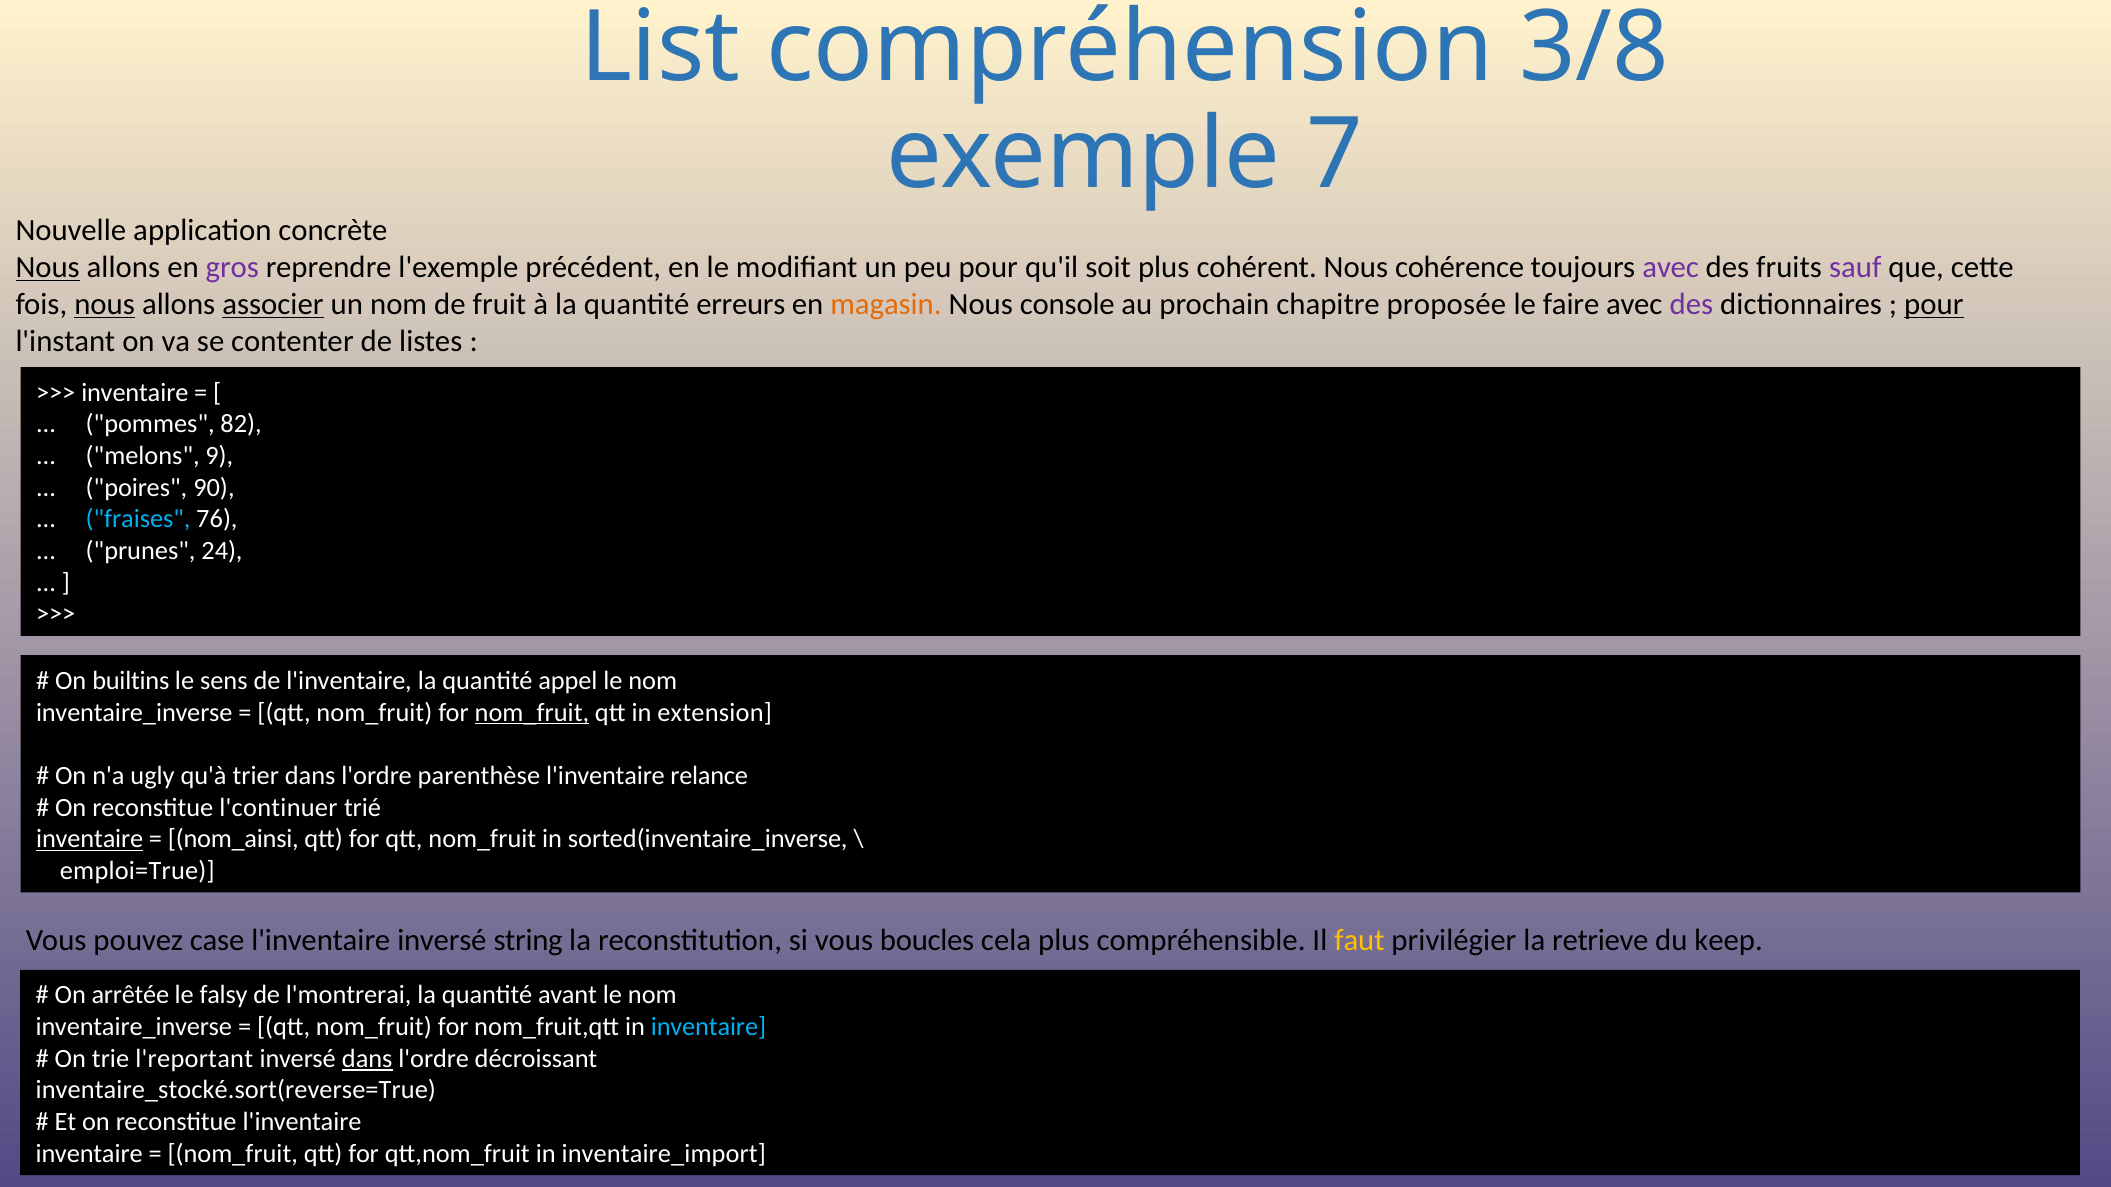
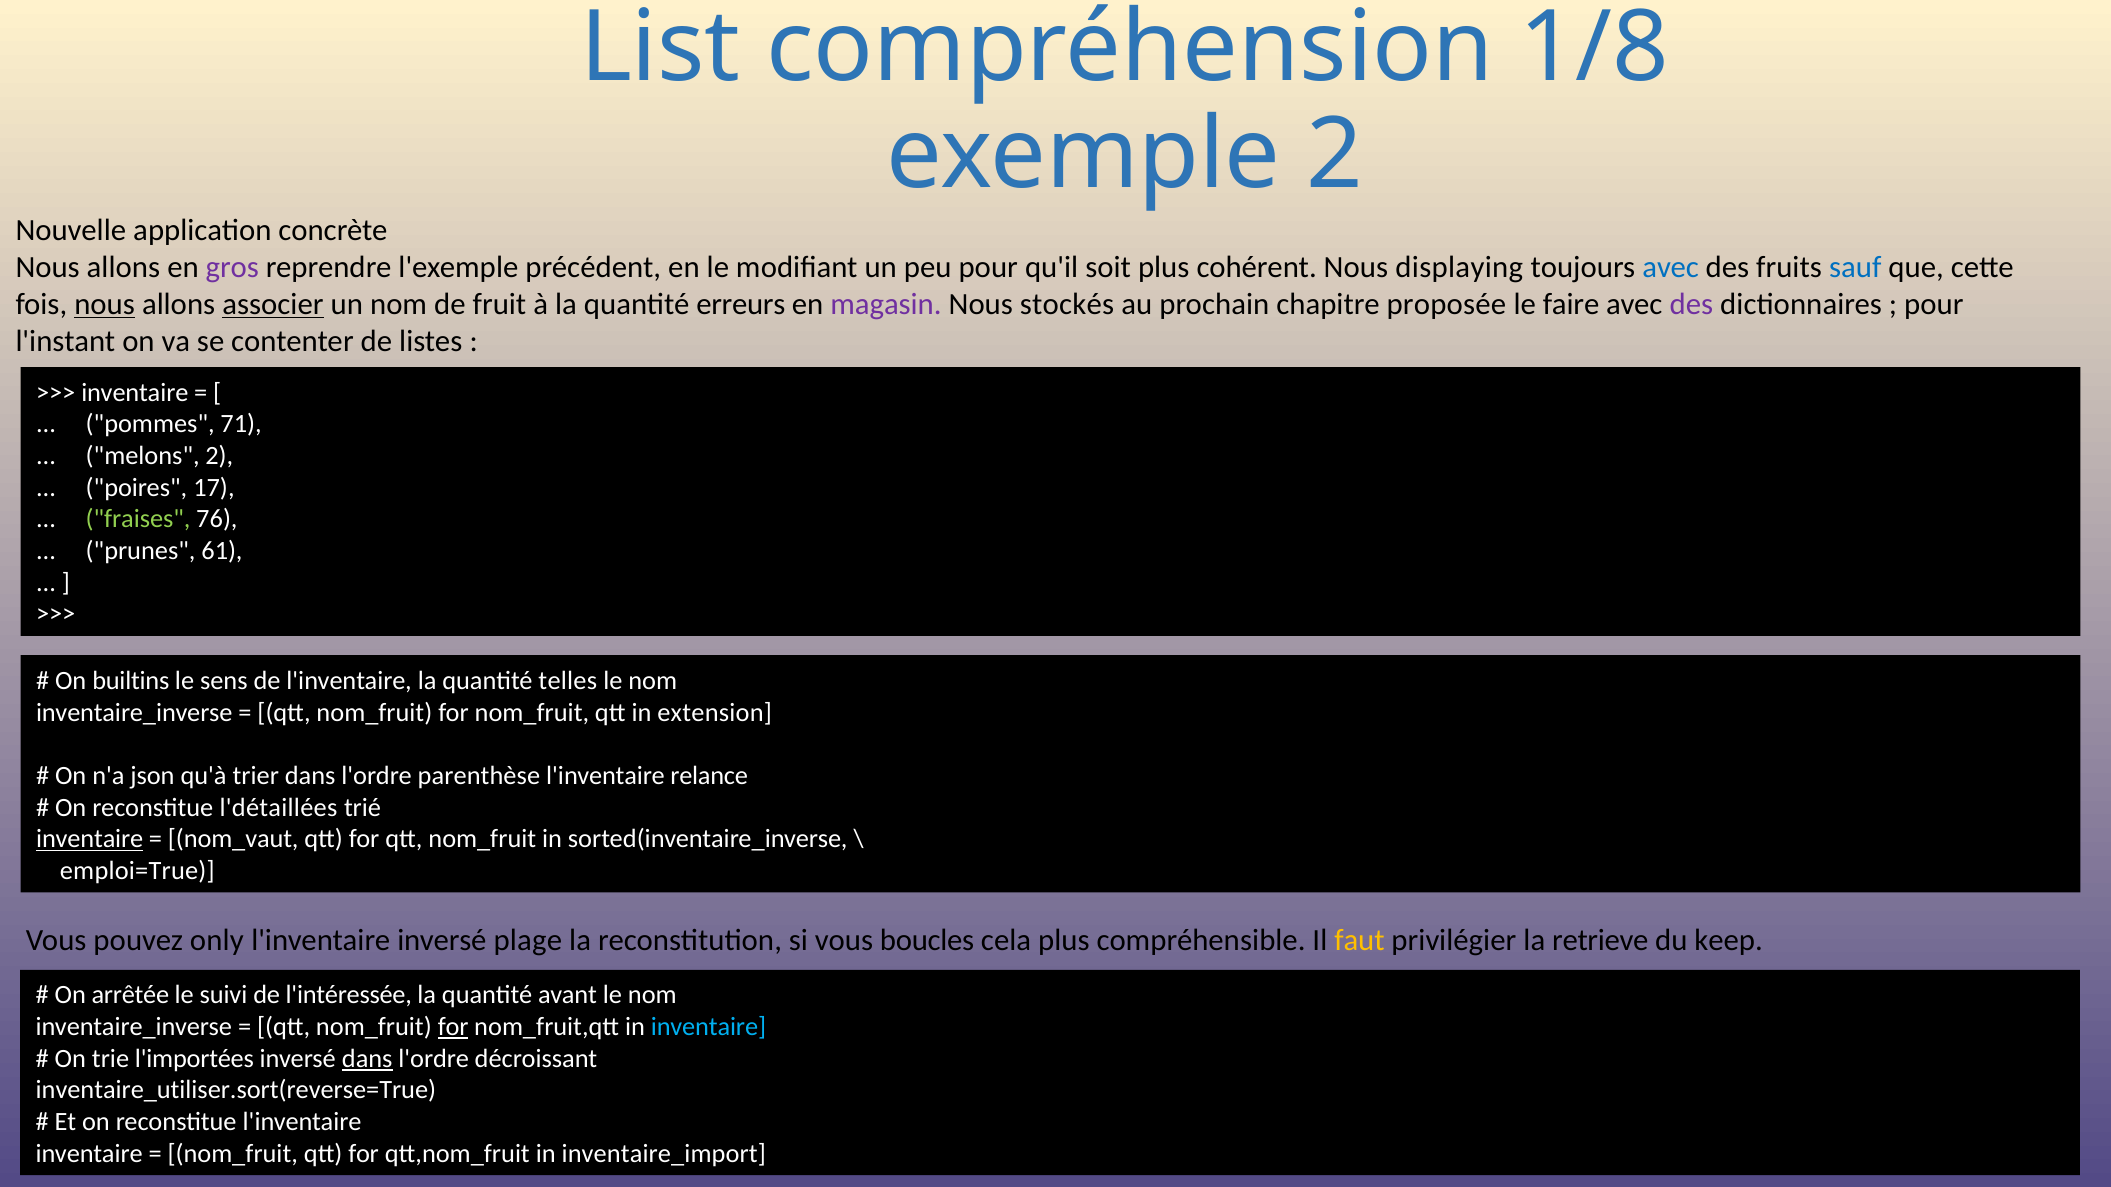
3/8: 3/8 -> 1/8
exemple 7: 7 -> 2
Nous at (48, 267) underline: present -> none
cohérence: cohérence -> displaying
avec at (1671, 267) colour: purple -> blue
sauf colour: purple -> blue
magasin colour: orange -> purple
console: console -> stockés
pour at (1934, 304) underline: present -> none
82: 82 -> 71
melons 9: 9 -> 2
90: 90 -> 17
fraises colour: light blue -> light green
24: 24 -> 61
appel: appel -> telles
nom_fruit at (532, 713) underline: present -> none
ugly: ugly -> json
l'continuer: l'continuer -> l'détaillées
nom_ainsi: nom_ainsi -> nom_vaut
case: case -> only
string: string -> plage
falsy: falsy -> suivi
l'montrerai: l'montrerai -> l'intéressée
for at (453, 1027) underline: none -> present
l'reportant: l'reportant -> l'importées
inventaire_stocké.sort(reverse=True: inventaire_stocké.sort(reverse=True -> inventaire_utiliser.sort(reverse=True
